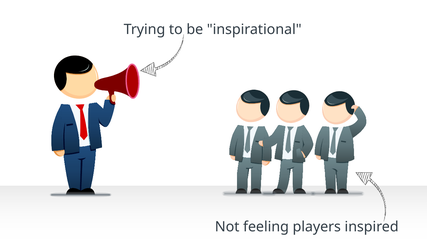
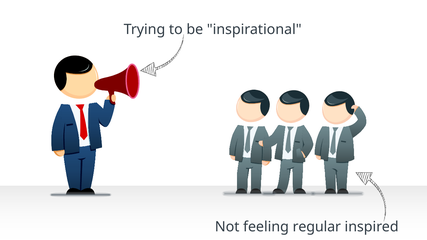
players: players -> regular
